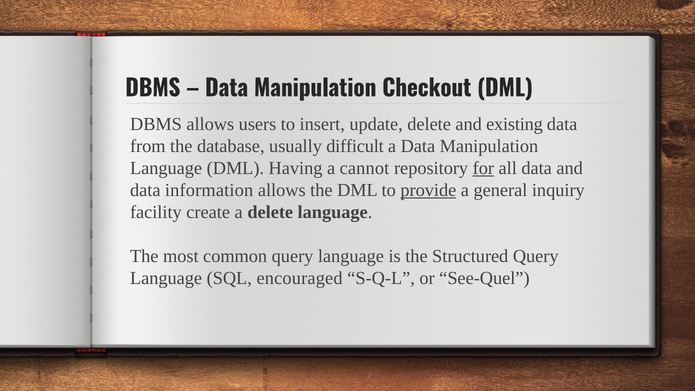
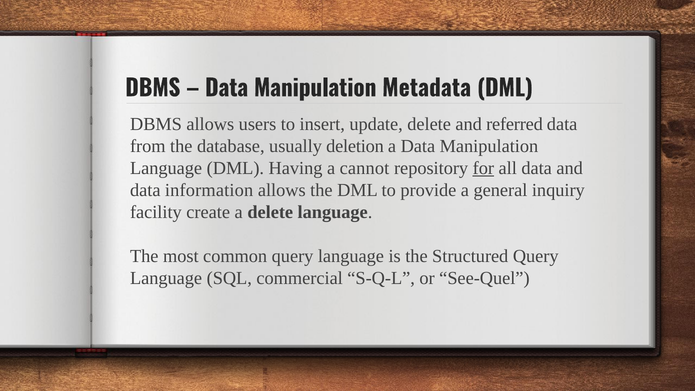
Checkout: Checkout -> Metadata
existing: existing -> referred
difficult: difficult -> deletion
provide underline: present -> none
encouraged: encouraged -> commercial
